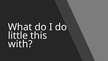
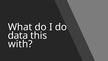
little: little -> data
